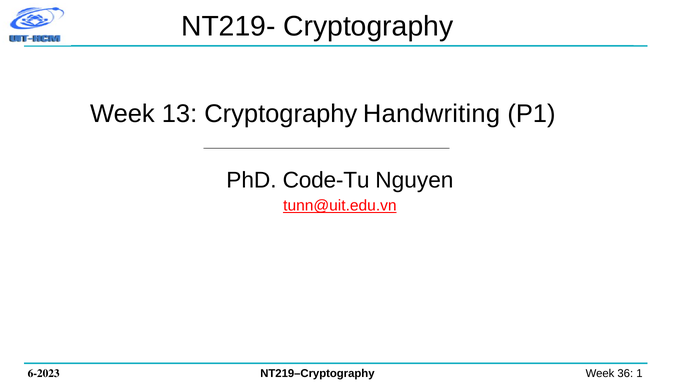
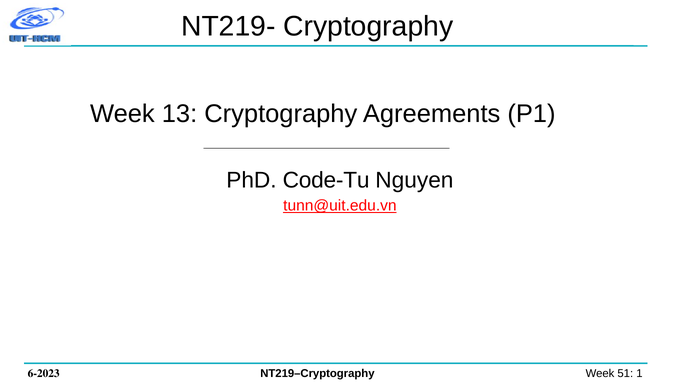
Handwriting: Handwriting -> Agreements
36: 36 -> 51
